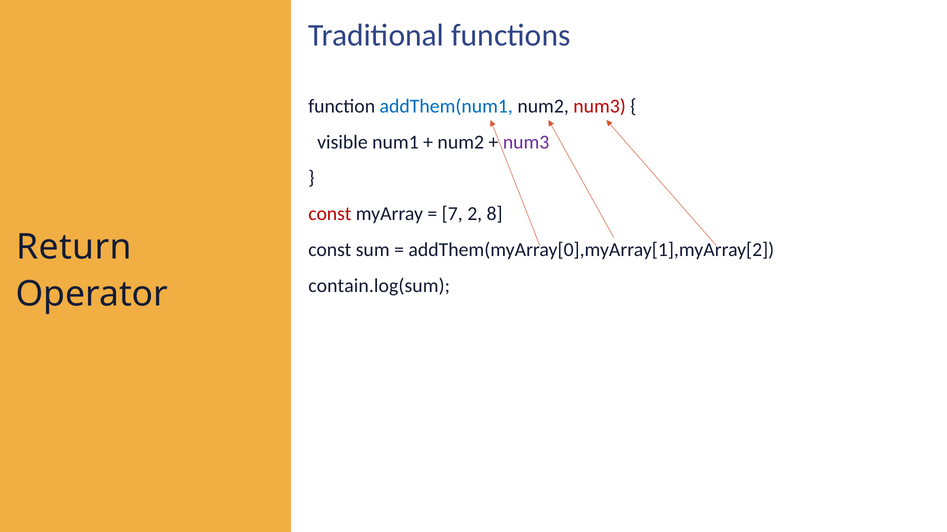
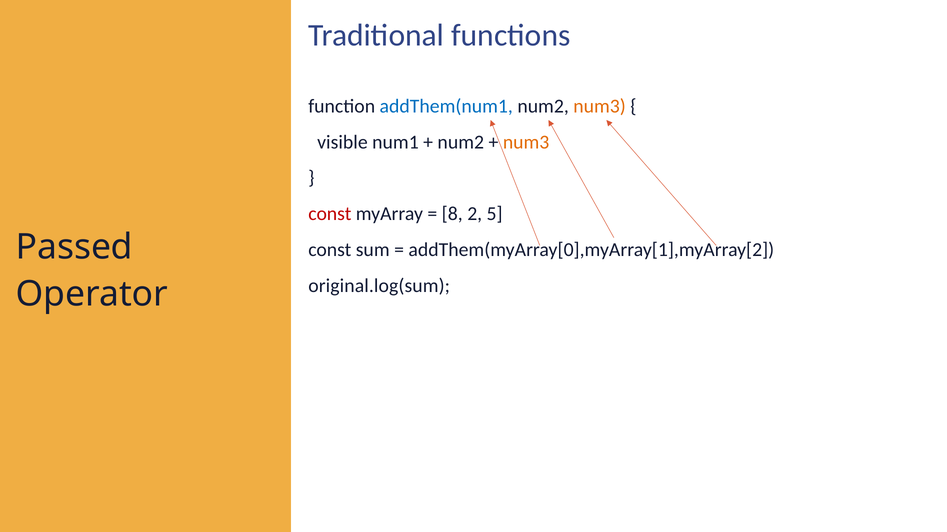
num3 at (600, 106) colour: red -> orange
num3 at (526, 142) colour: purple -> orange
7: 7 -> 8
8: 8 -> 5
Return: Return -> Passed
contain.log(sum: contain.log(sum -> original.log(sum
